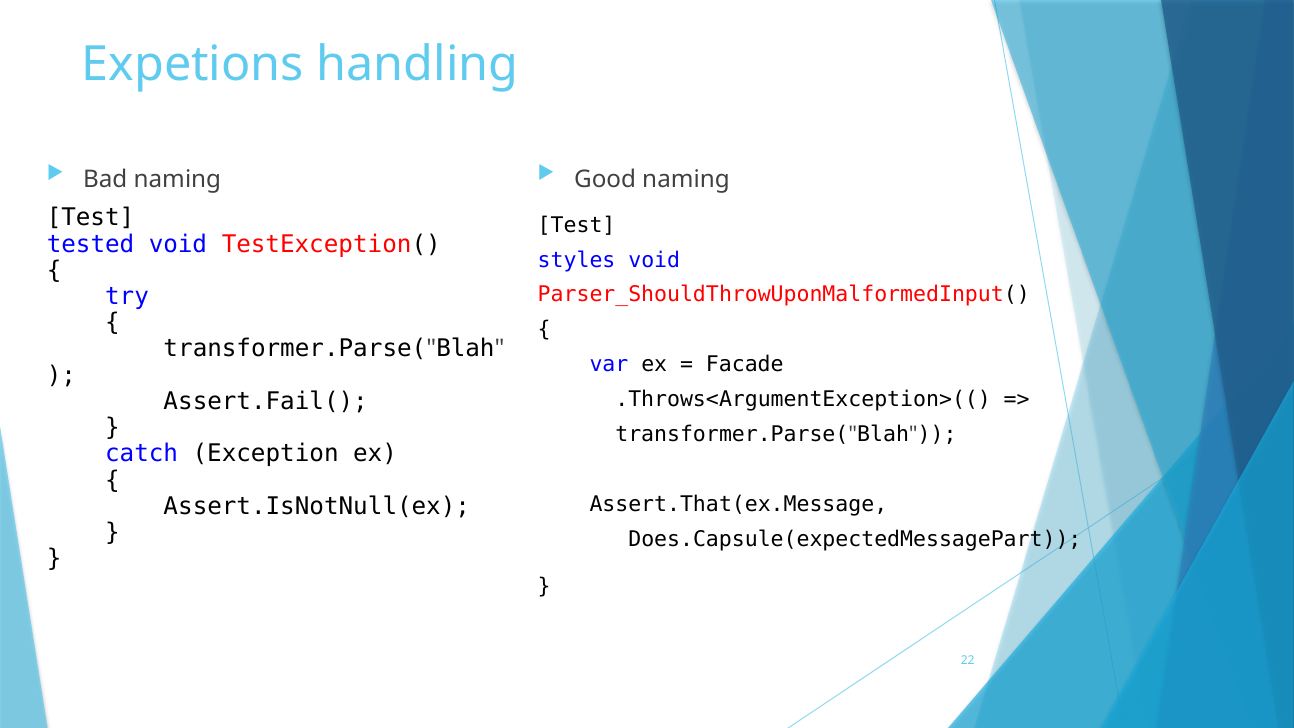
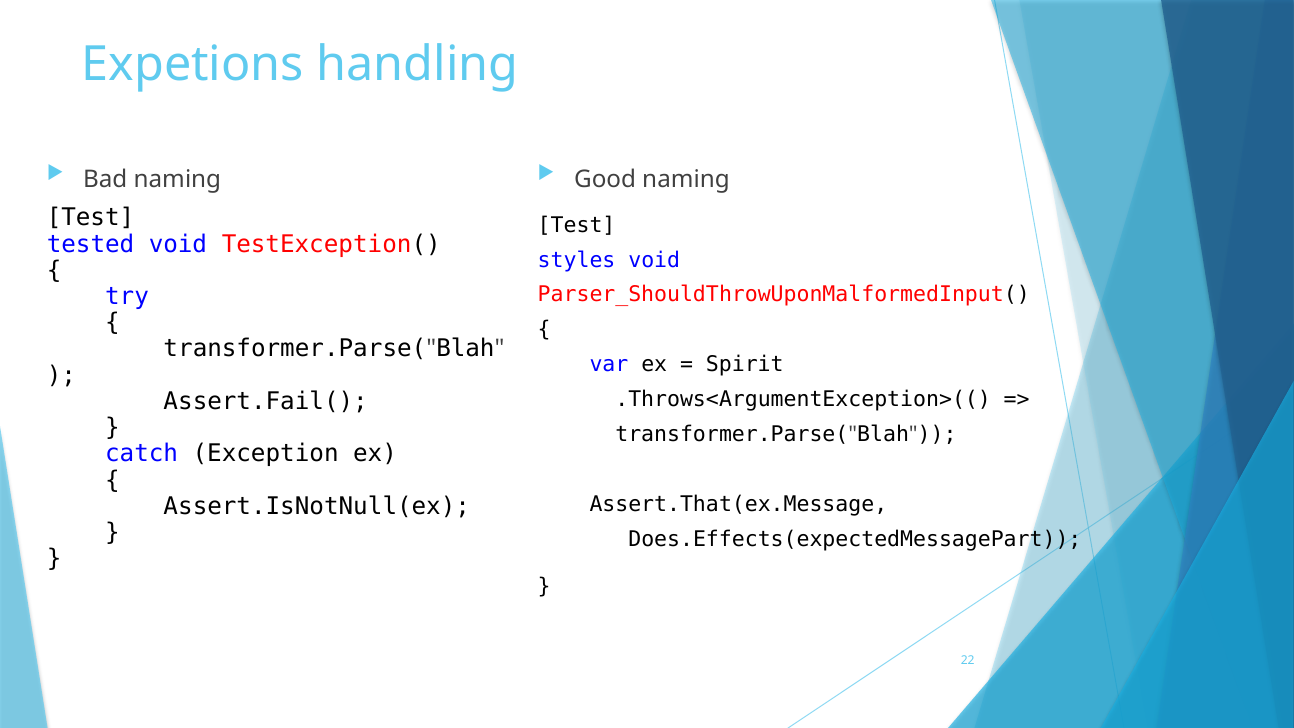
Facade: Facade -> Spirit
Does.Capsule(expectedMessagePart: Does.Capsule(expectedMessagePart -> Does.Effects(expectedMessagePart
